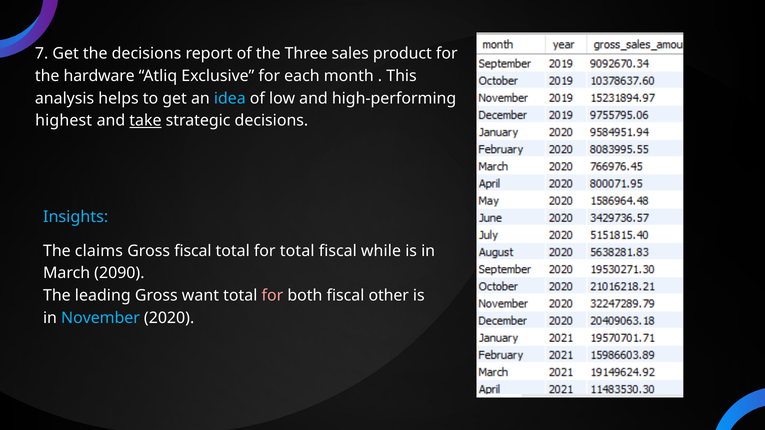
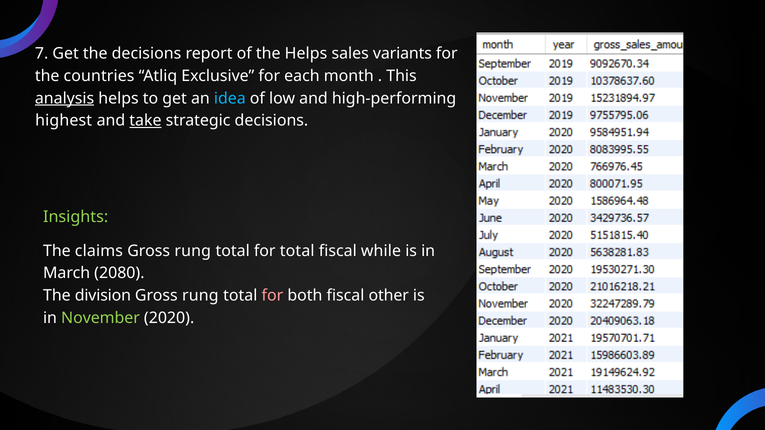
the Three: Three -> Helps
product: product -> variants
hardware: hardware -> countries
analysis underline: none -> present
Insights colour: light blue -> light green
fiscal at (193, 251): fiscal -> rung
2090: 2090 -> 2080
leading: leading -> division
want at (200, 296): want -> rung
November colour: light blue -> light green
